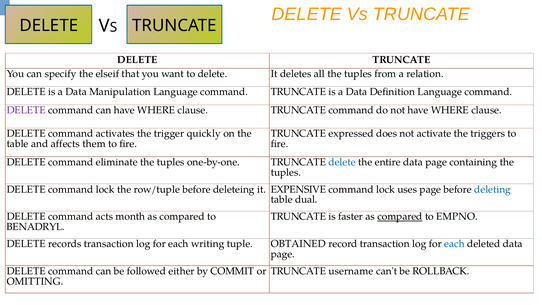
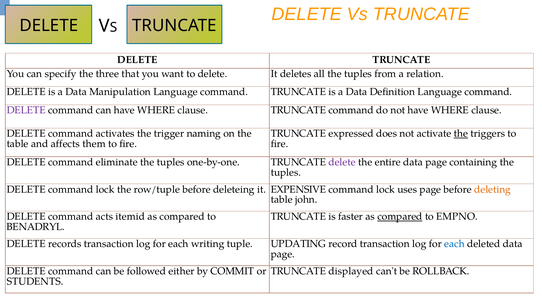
elseif: elseif -> three
quickly: quickly -> naming
the at (461, 134) underline: none -> present
delete at (342, 162) colour: blue -> purple
deleting colour: blue -> orange
dual: dual -> john
month: month -> itemid
OBTAINED: OBTAINED -> UPDATING
username: username -> displayed
OMITTING: OMITTING -> STUDENTS
